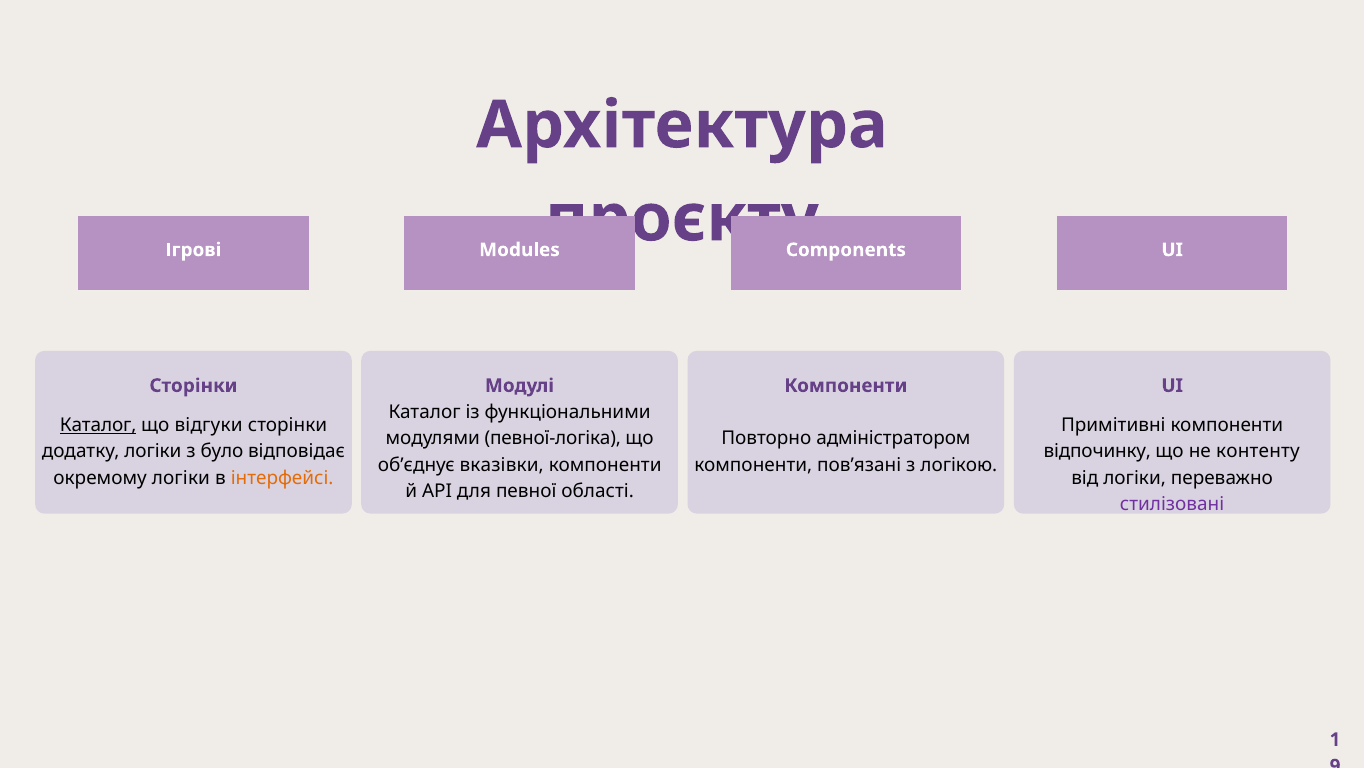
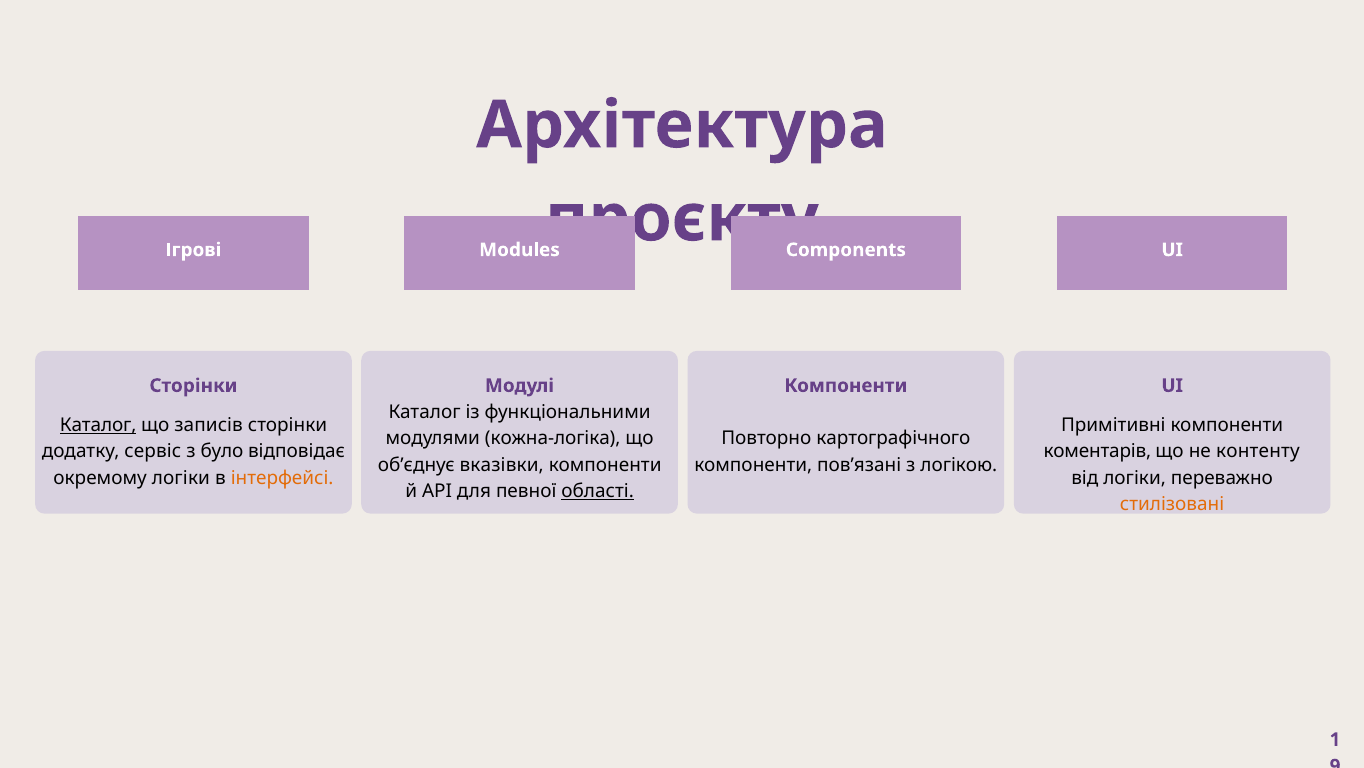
відгуки: відгуки -> записів
адміністратором: адміністратором -> картографічного
певної-логіка: певної-логіка -> кожна-логіка
додатку логіки: логіки -> сервіс
відпочинку: відпочинку -> коментарів
області underline: none -> present
стилізовані colour: purple -> orange
